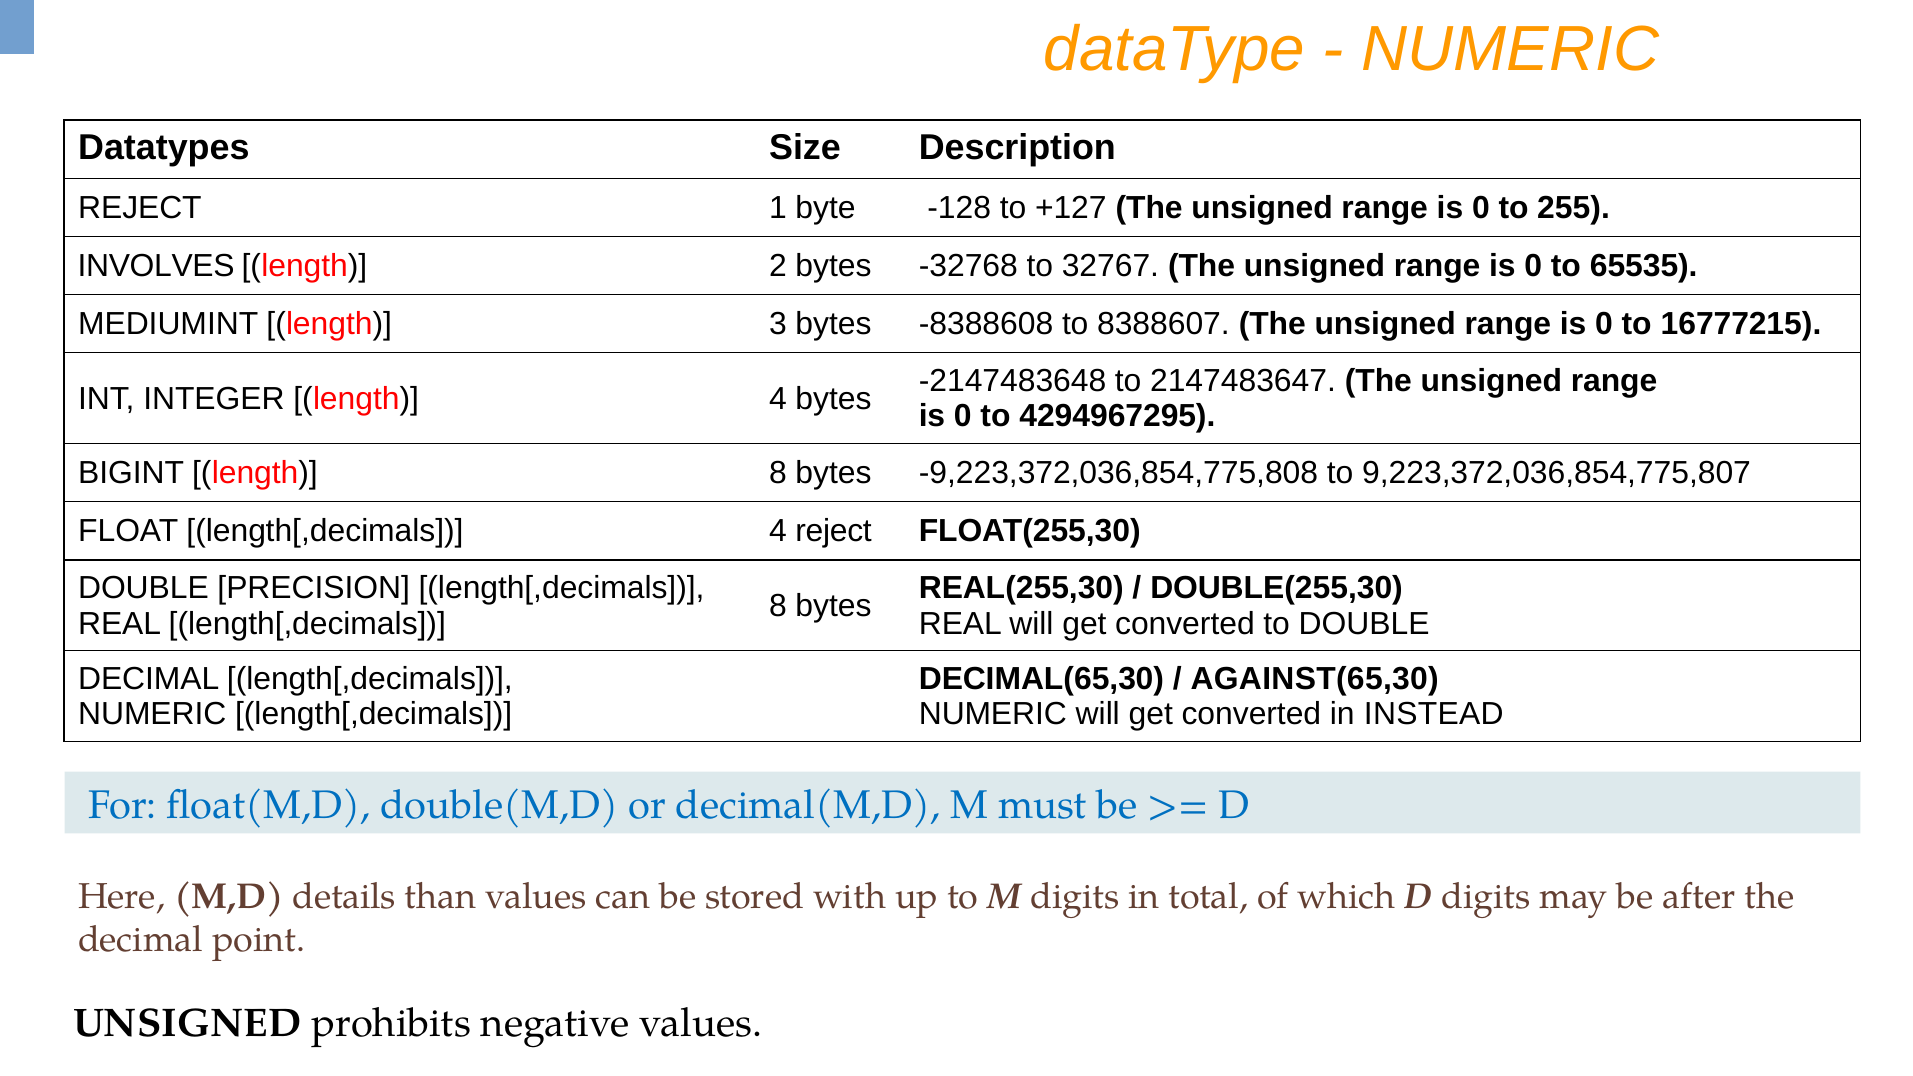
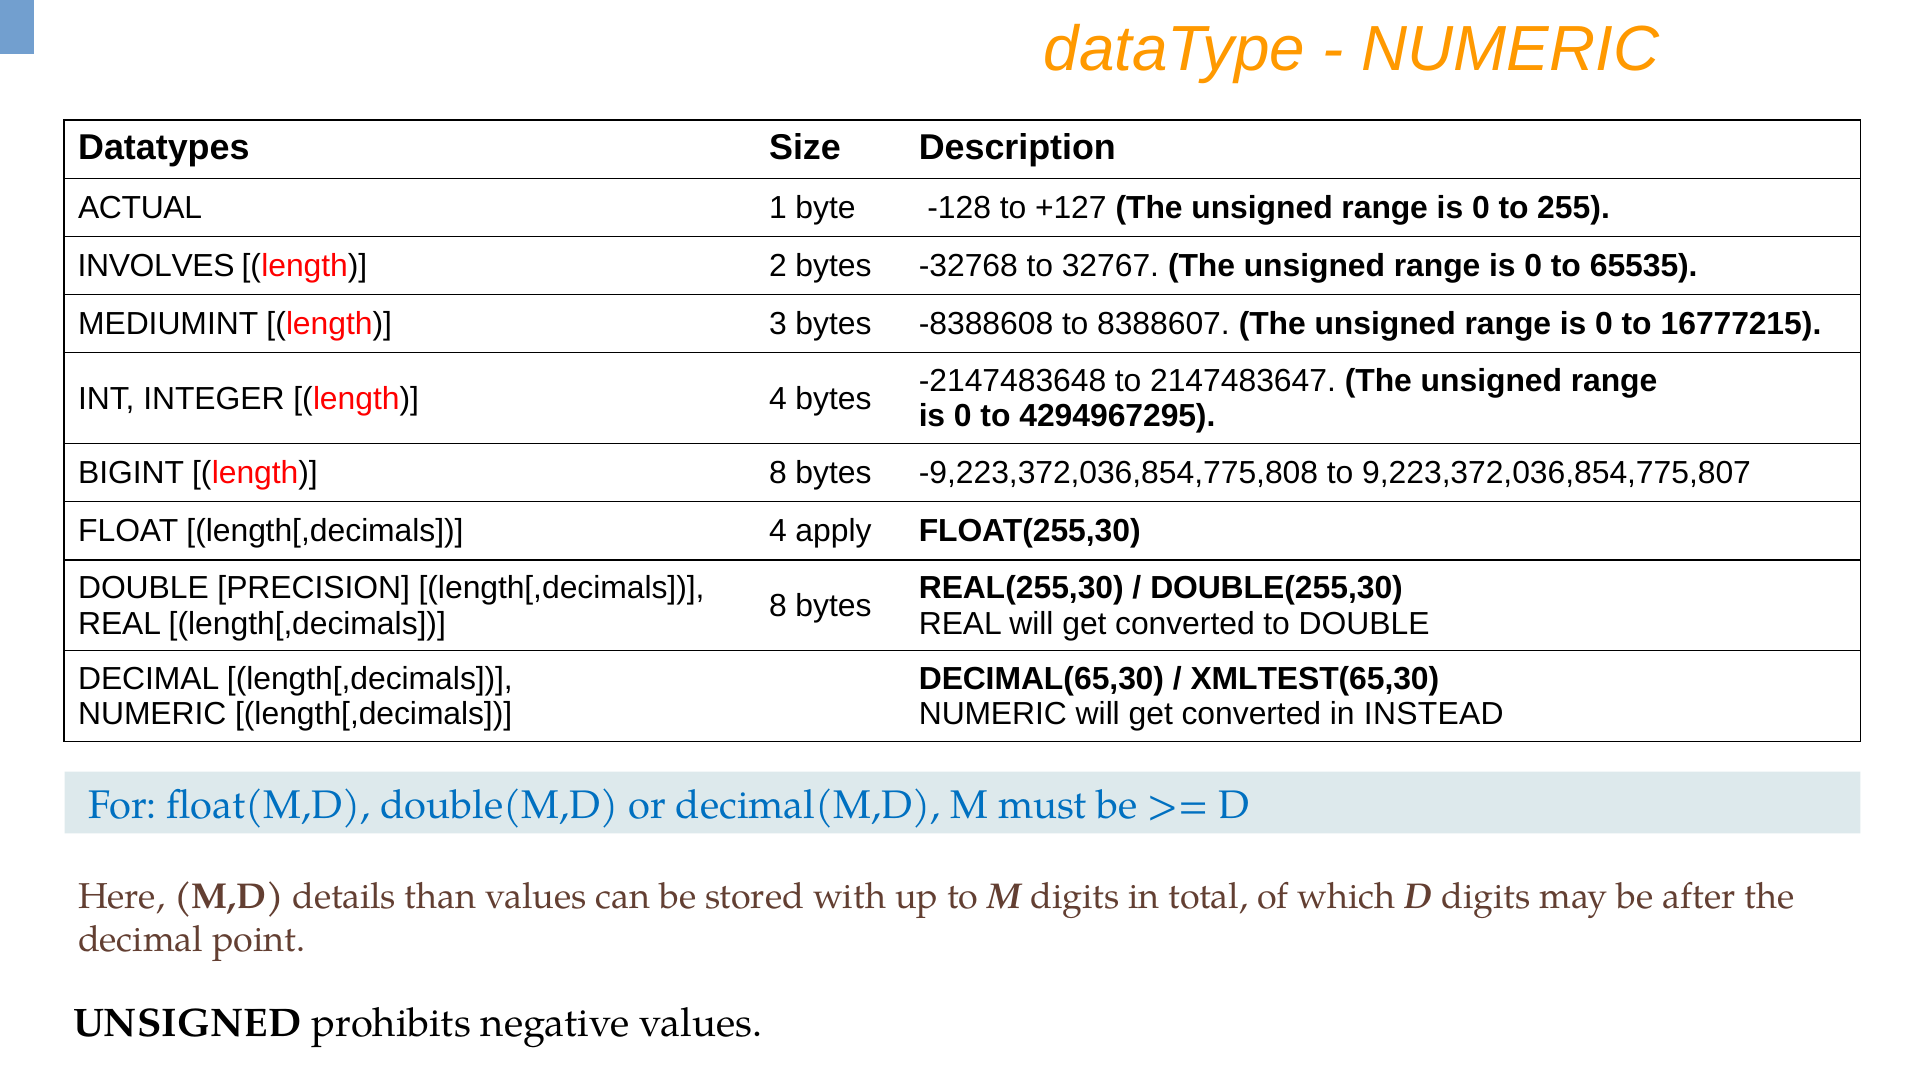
REJECT at (140, 208): REJECT -> ACTUAL
4 reject: reject -> apply
AGAINST(65,30: AGAINST(65,30 -> XMLTEST(65,30
